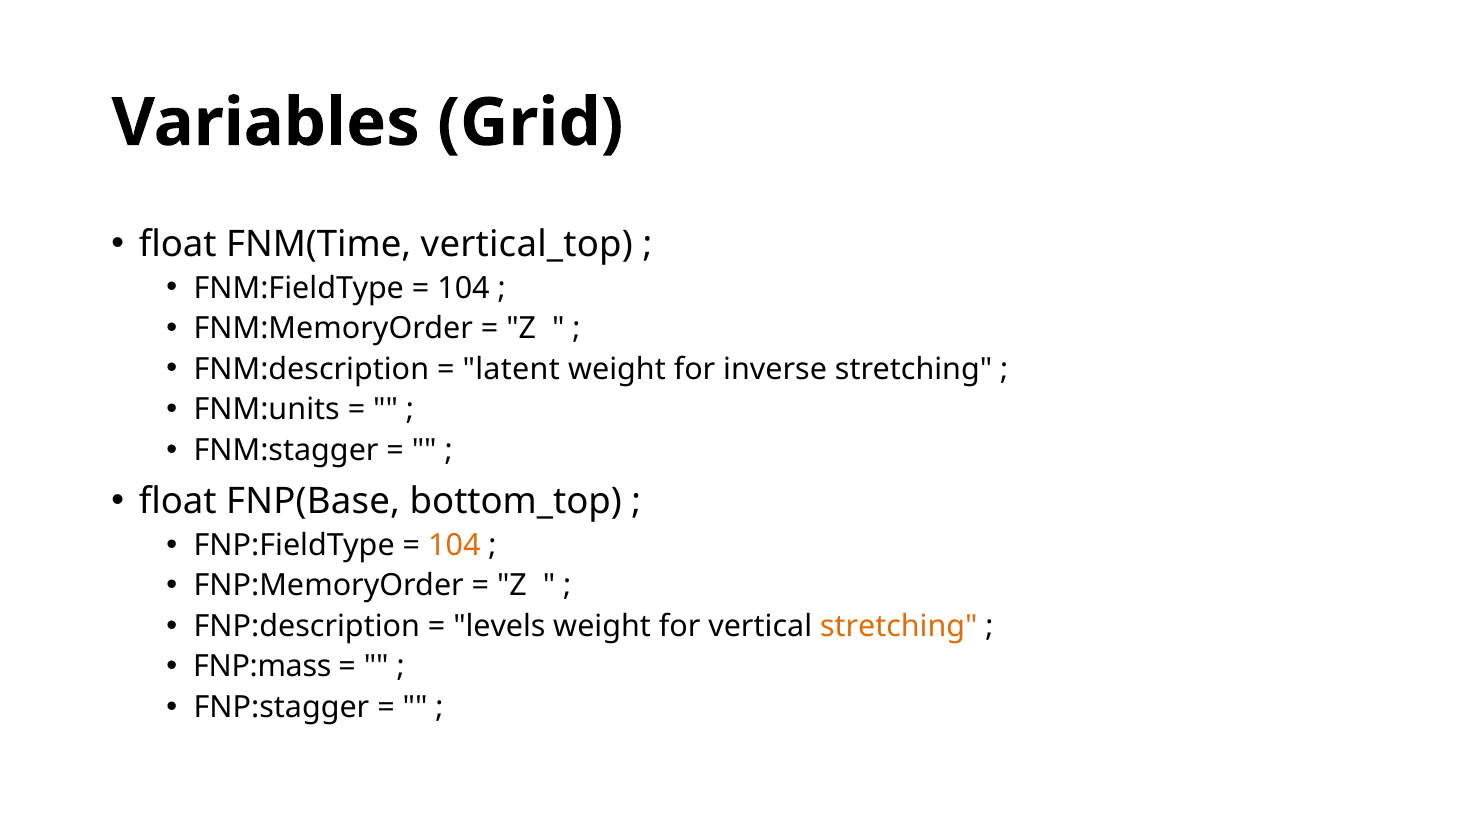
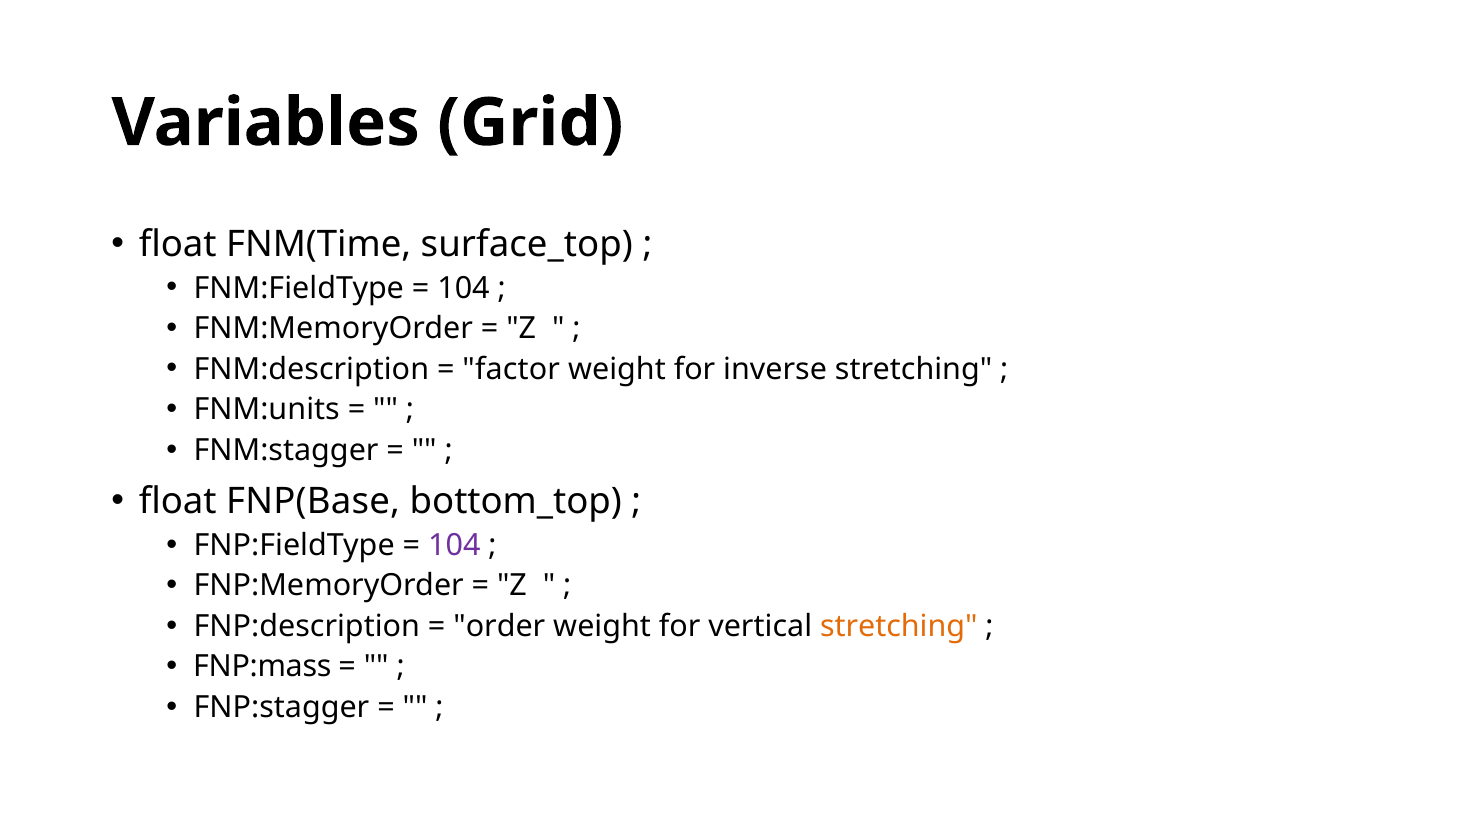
vertical_top: vertical_top -> surface_top
latent: latent -> factor
104 at (454, 545) colour: orange -> purple
levels: levels -> order
